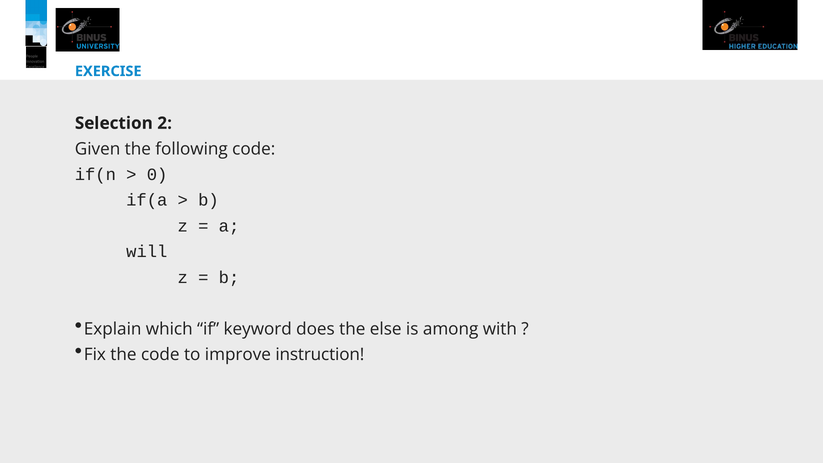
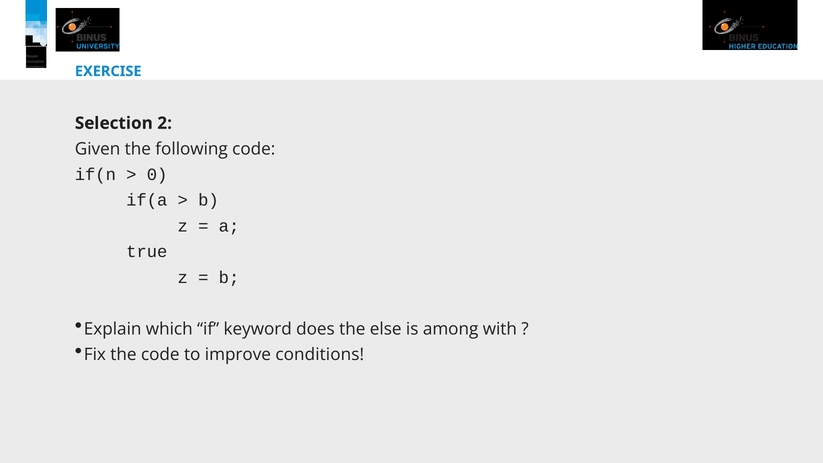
will: will -> true
instruction: instruction -> conditions
